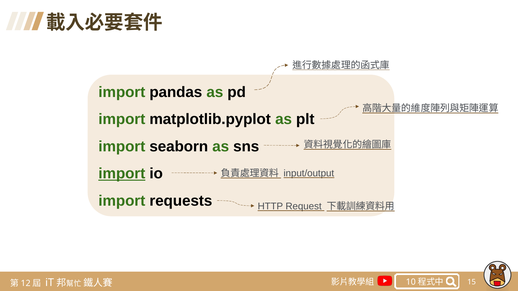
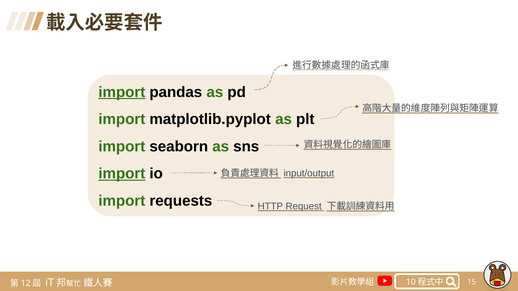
import at (122, 92) underline: none -> present
